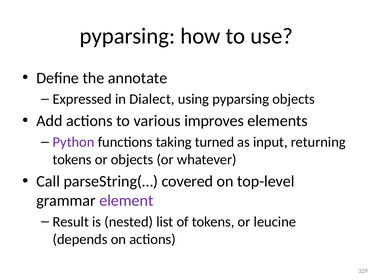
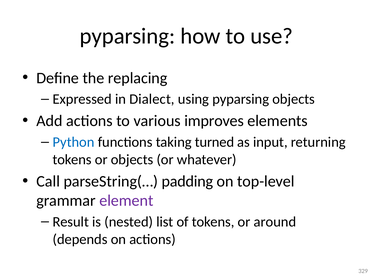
annotate: annotate -> replacing
Python colour: purple -> blue
covered: covered -> padding
leucine: leucine -> around
